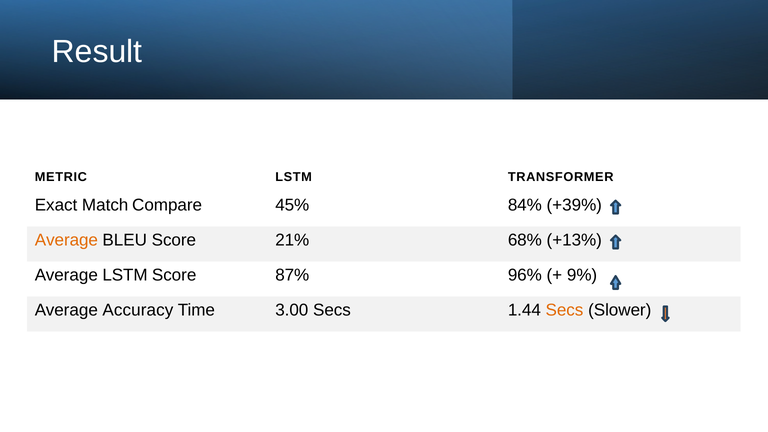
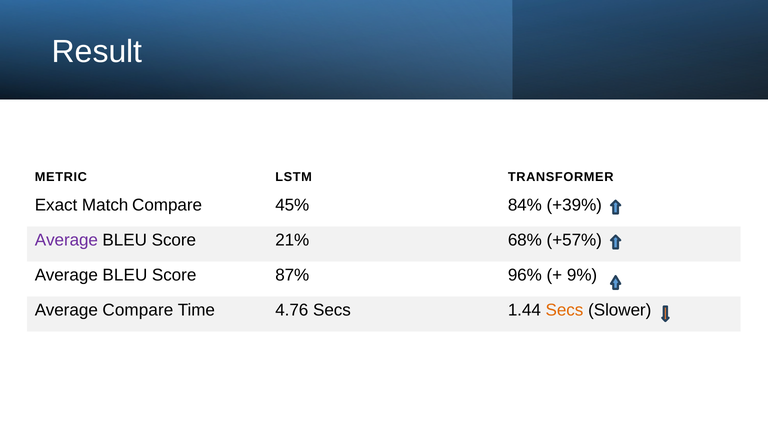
Average at (66, 240) colour: orange -> purple
+13%: +13% -> +57%
LSTM at (125, 275): LSTM -> BLEU
Average Accuracy: Accuracy -> Compare
3.00: 3.00 -> 4.76
